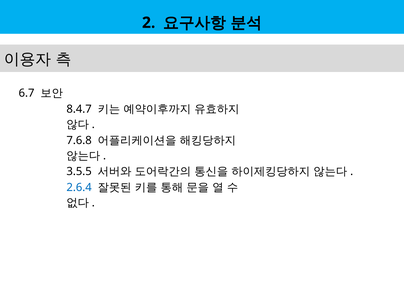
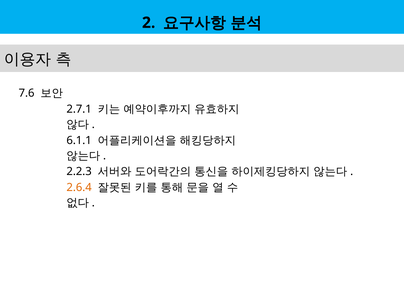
6.7: 6.7 -> 7.6
8.4.7: 8.4.7 -> 2.7.1
7.6.8: 7.6.8 -> 6.1.1
3.5.5: 3.5.5 -> 2.2.3
2.6.4 colour: blue -> orange
